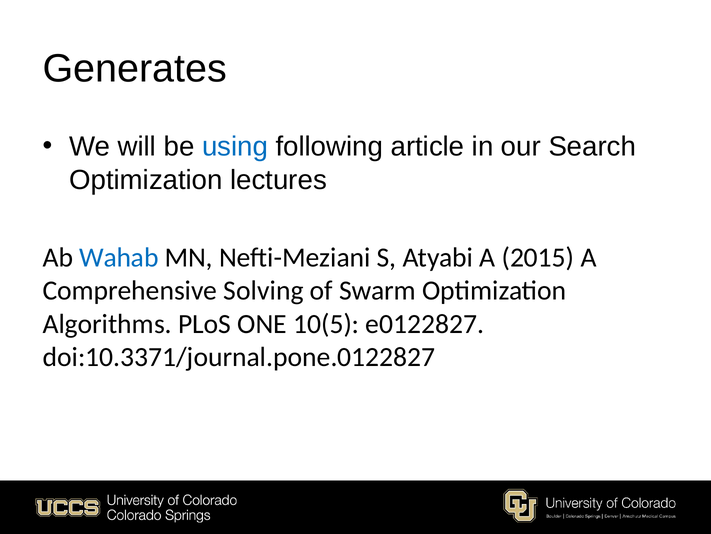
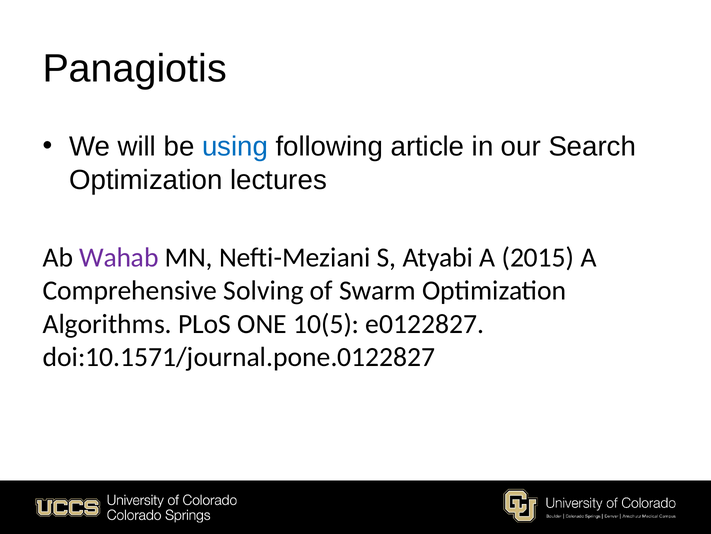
Generates: Generates -> Panagiotis
Wahab colour: blue -> purple
doi:10.3371/journal.pone.0122827: doi:10.3371/journal.pone.0122827 -> doi:10.1571/journal.pone.0122827
